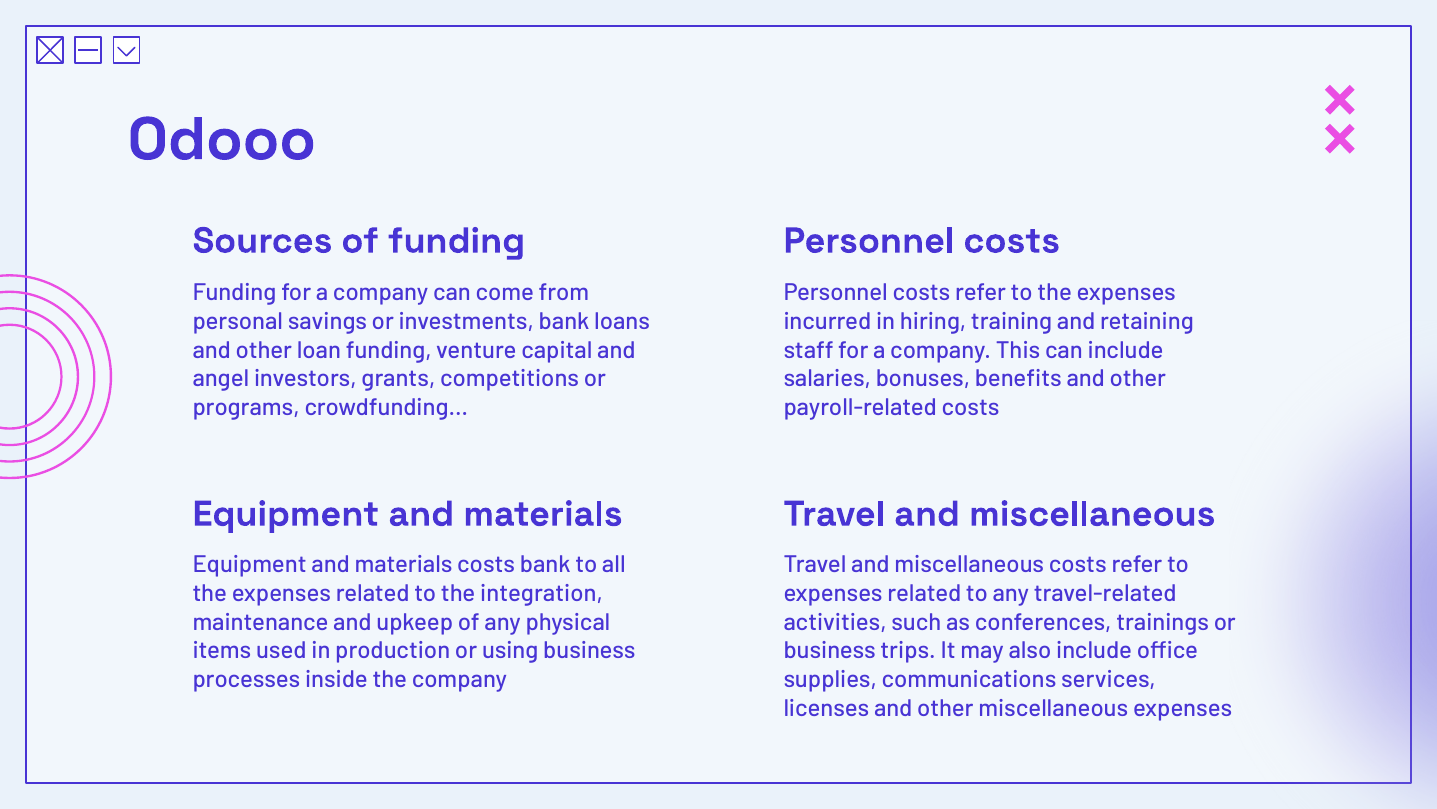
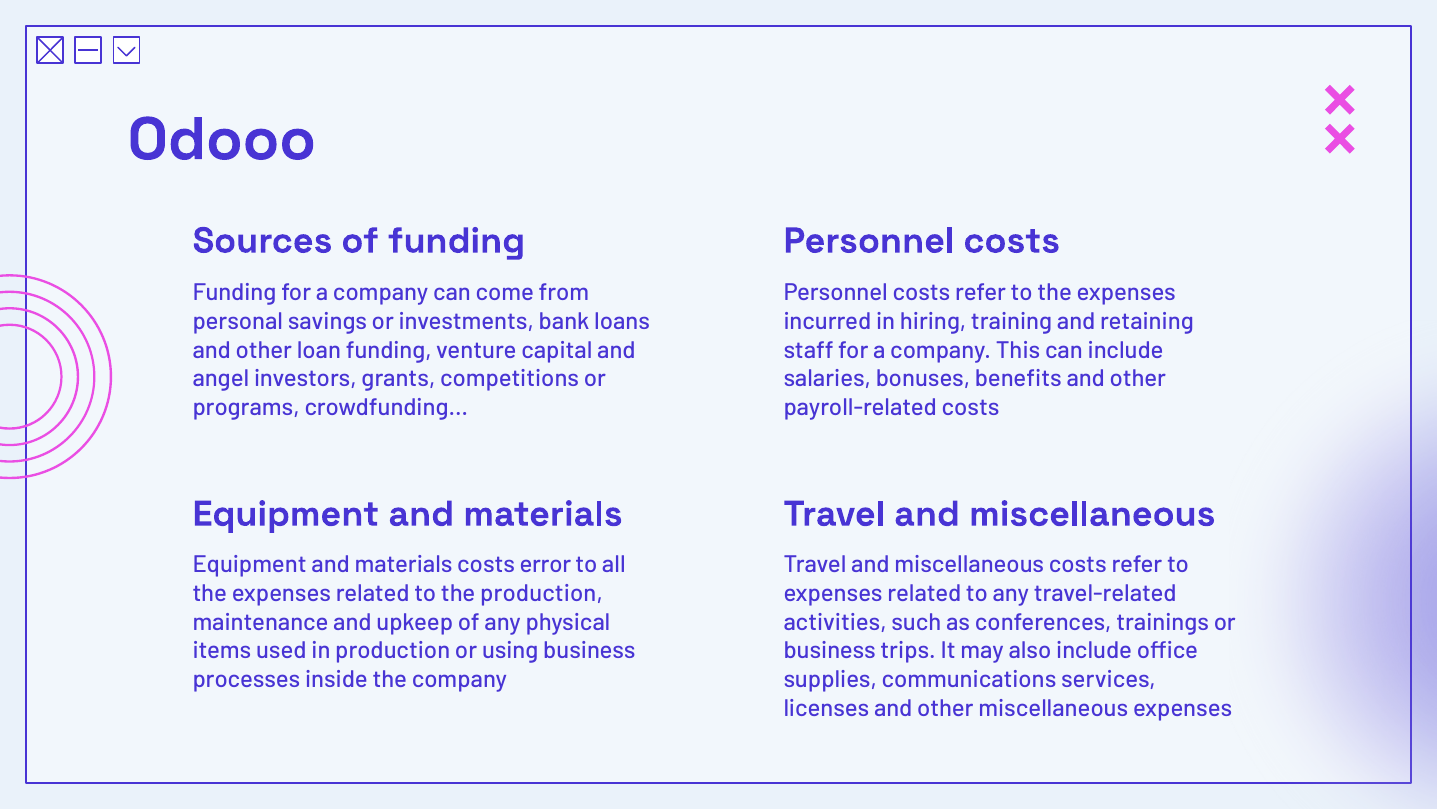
costs bank: bank -> error
the integration: integration -> production
